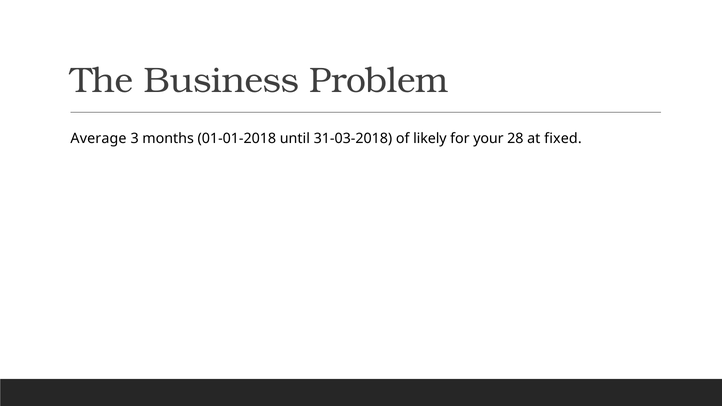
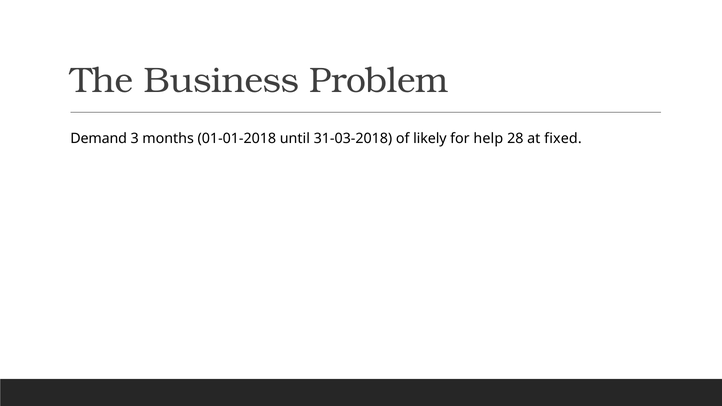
Average: Average -> Demand
your: your -> help
